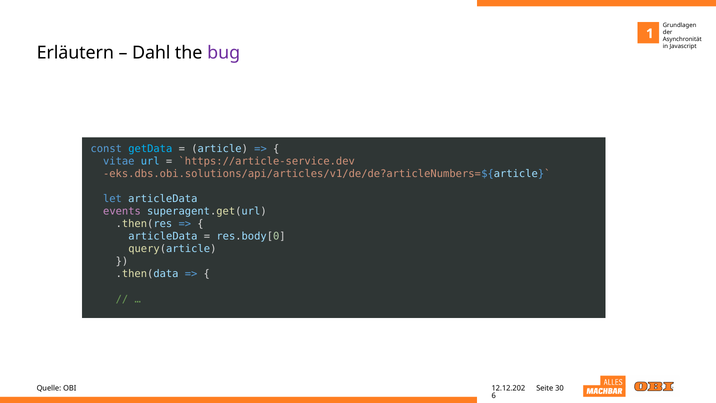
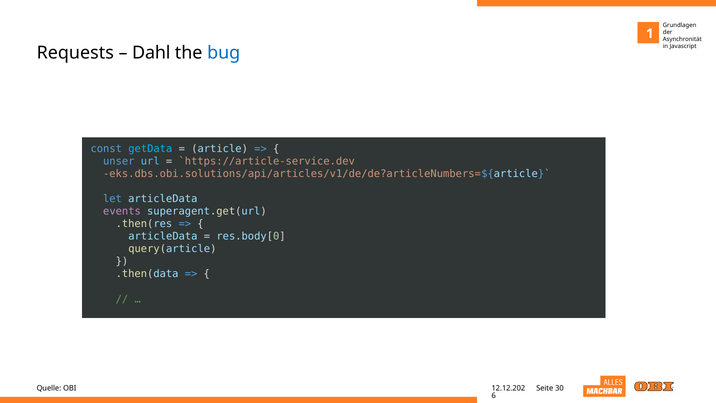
Erläutern: Erläutern -> Requests
bug colour: purple -> blue
vitae: vitae -> unser
